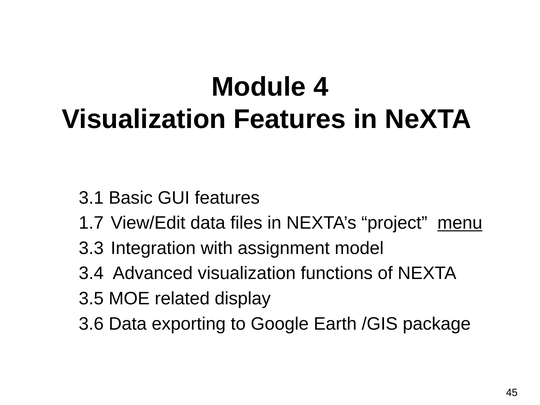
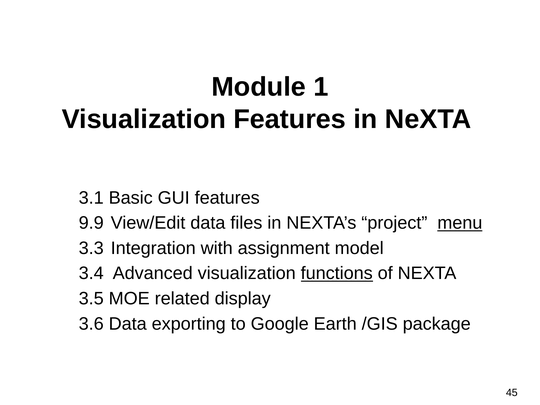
4: 4 -> 1
1.7: 1.7 -> 9.9
functions underline: none -> present
